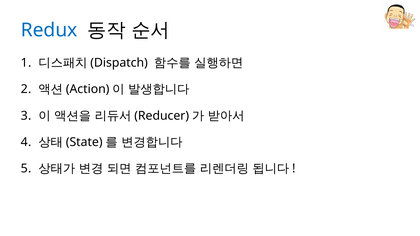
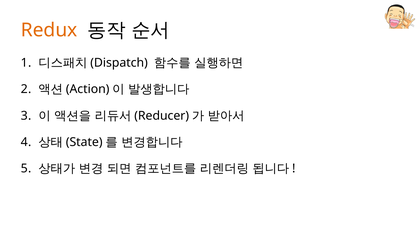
Redux colour: blue -> orange
